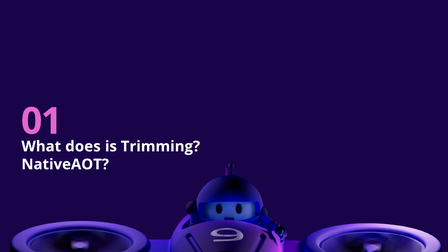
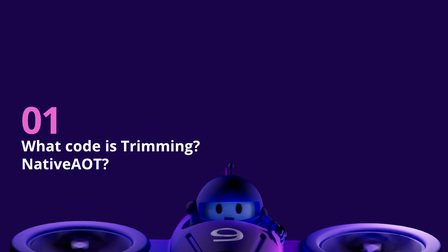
does: does -> code
